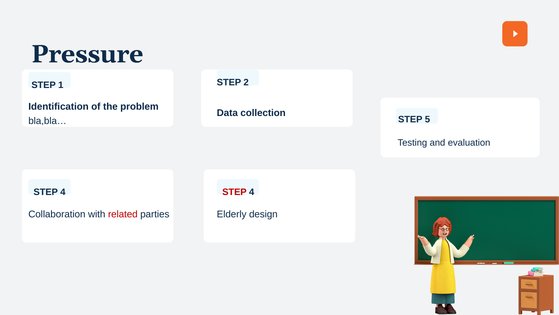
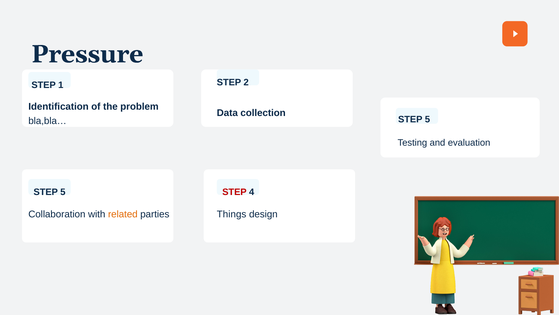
4 at (63, 192): 4 -> 5
related colour: red -> orange
Elderly: Elderly -> Things
